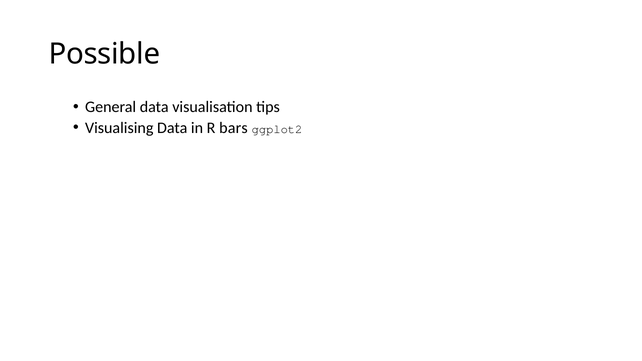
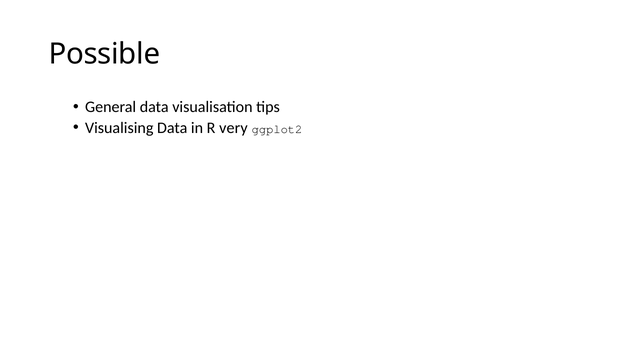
bars: bars -> very
